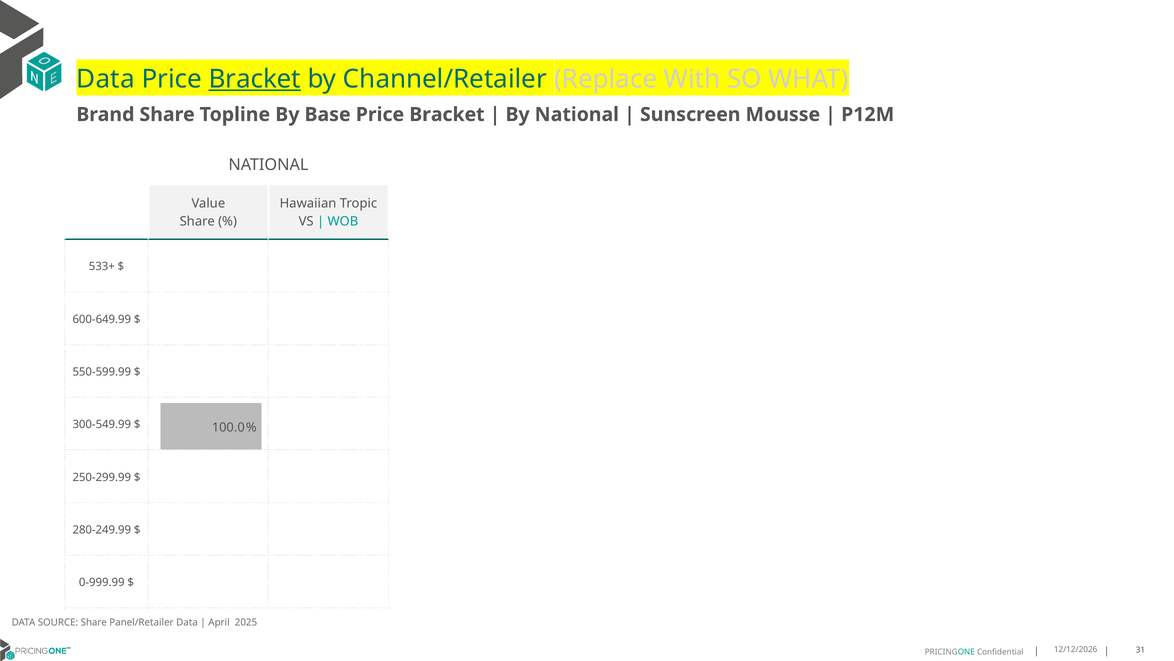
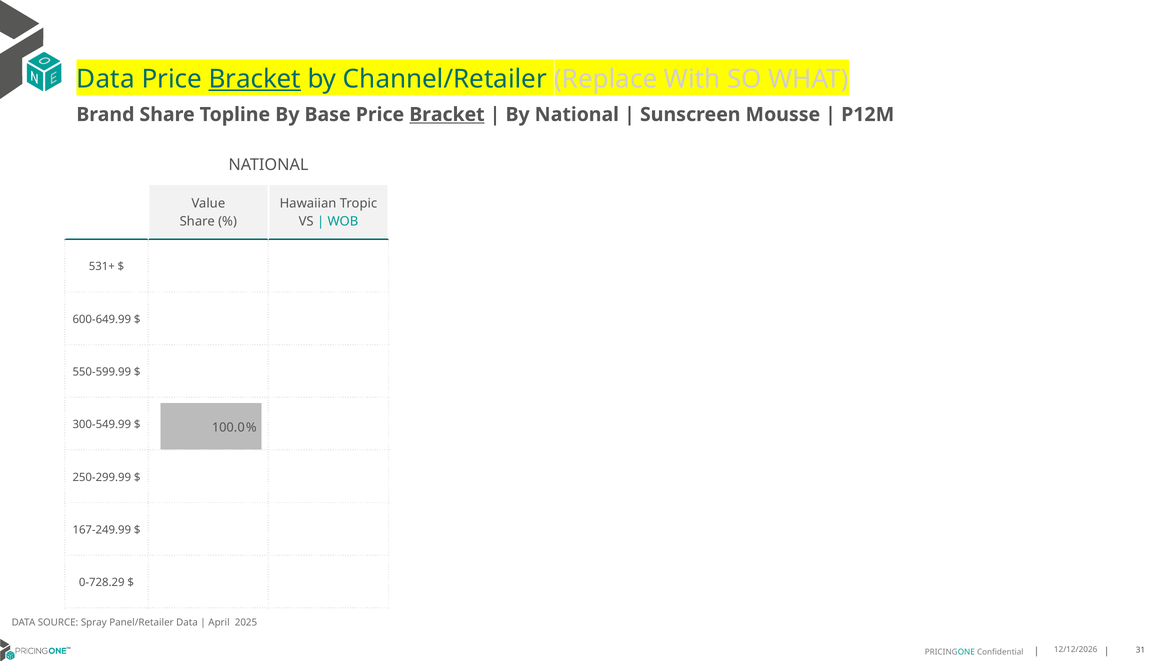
Bracket at (447, 114) underline: none -> present
533+: 533+ -> 531+
280-249.99: 280-249.99 -> 167-249.99
0-999.99: 0-999.99 -> 0-728.29
SOURCE Share: Share -> Spray
